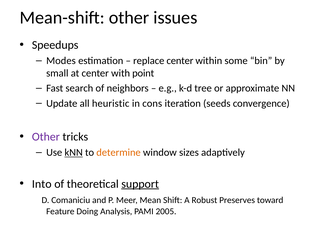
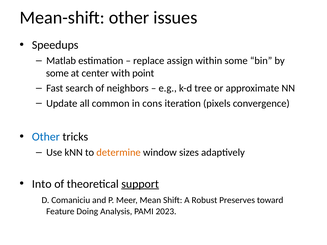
Modes: Modes -> Matlab
replace center: center -> assign
small at (57, 73): small -> some
heuristic: heuristic -> common
seeds: seeds -> pixels
Other at (46, 137) colour: purple -> blue
kNN underline: present -> none
2005: 2005 -> 2023
